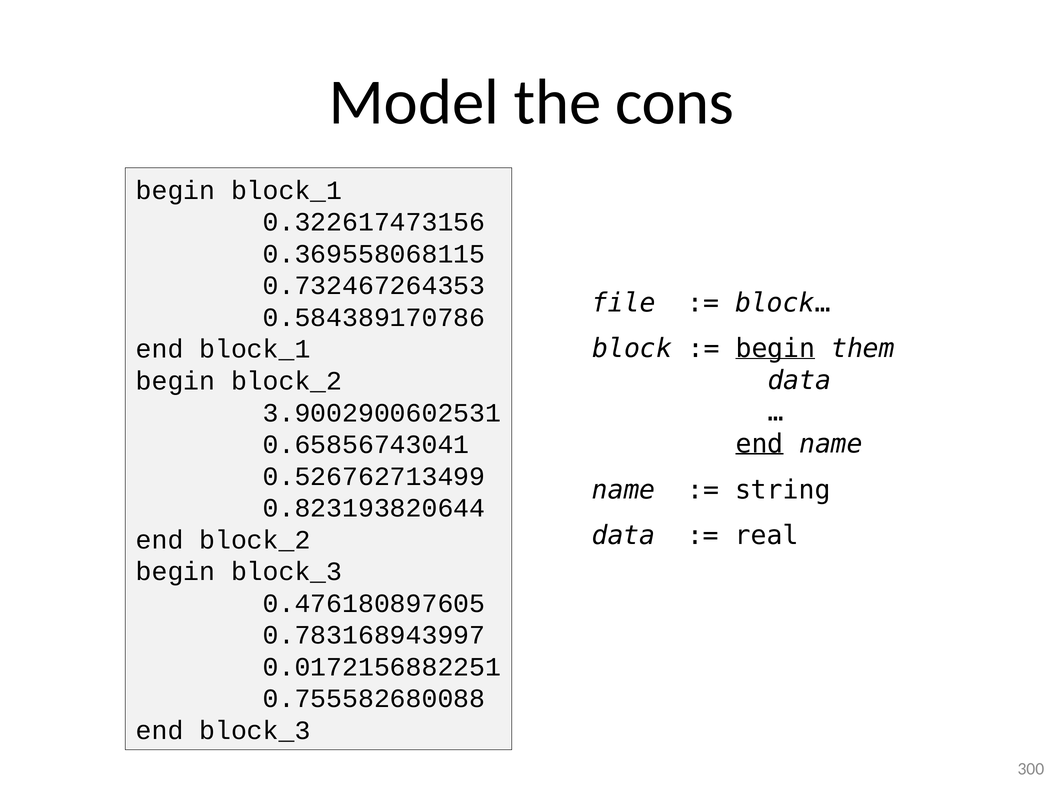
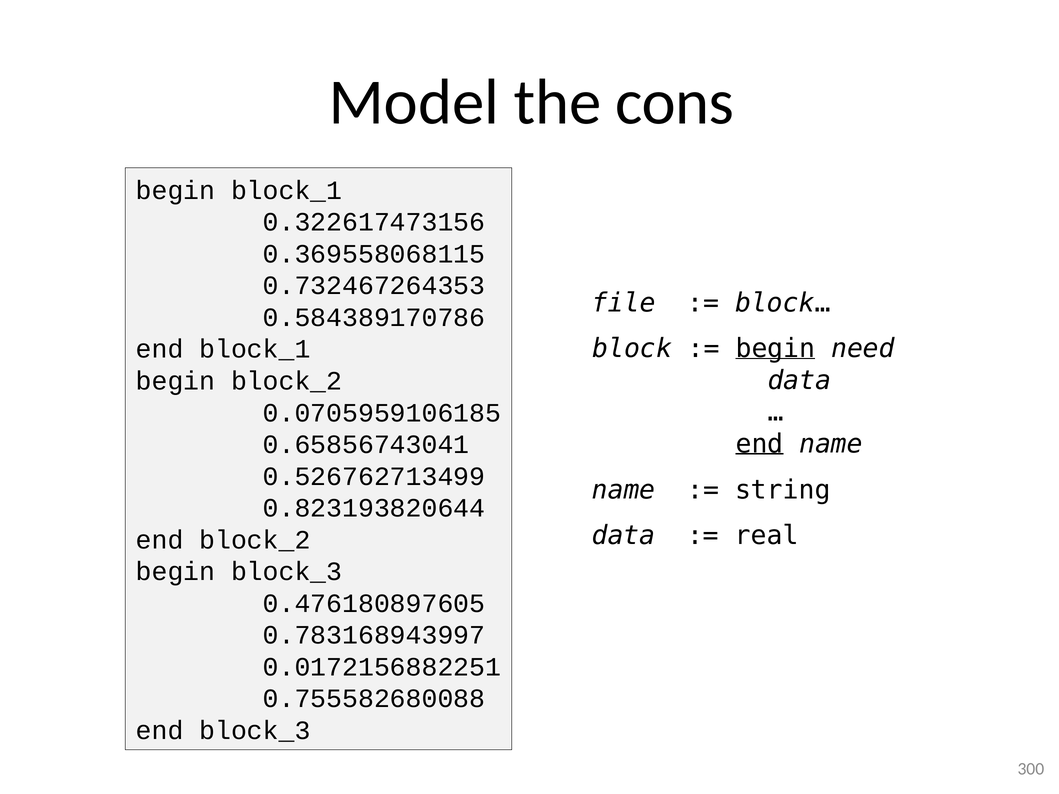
them: them -> need
3.9002900602531: 3.9002900602531 -> 0.0705959106185
